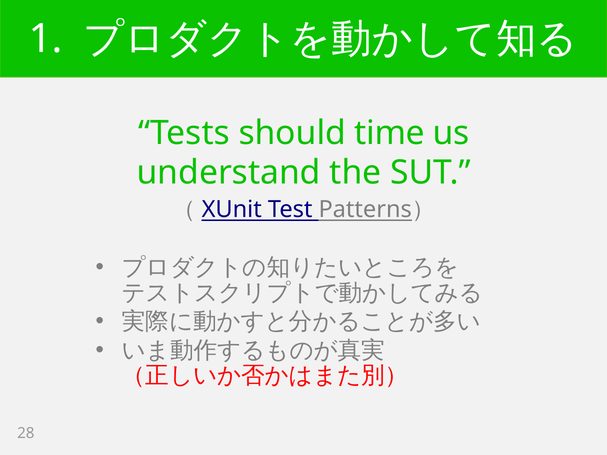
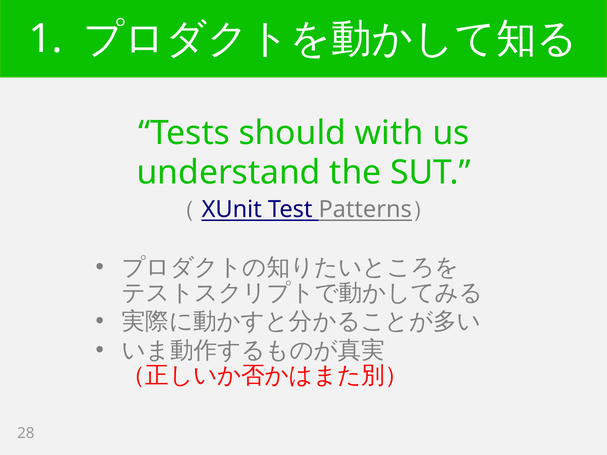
time: time -> with
